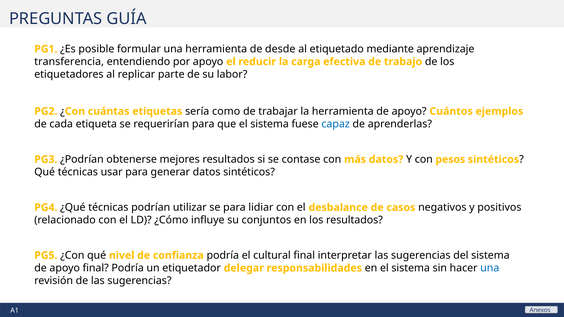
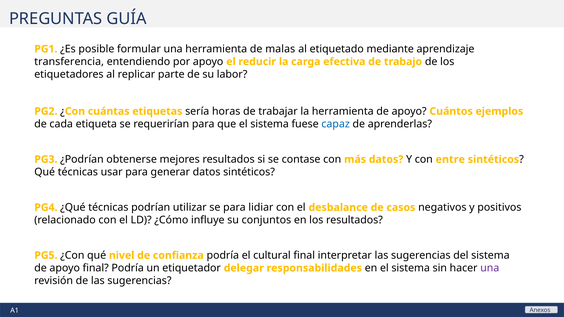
desde: desde -> malas
como: como -> horas
pesos: pesos -> entre
una at (490, 268) colour: blue -> purple
